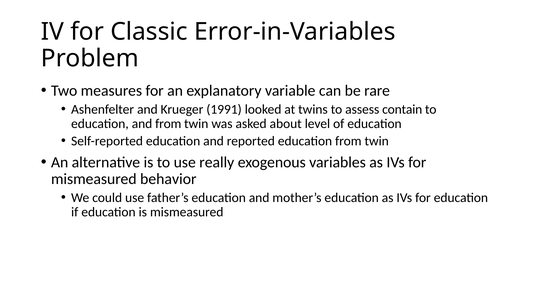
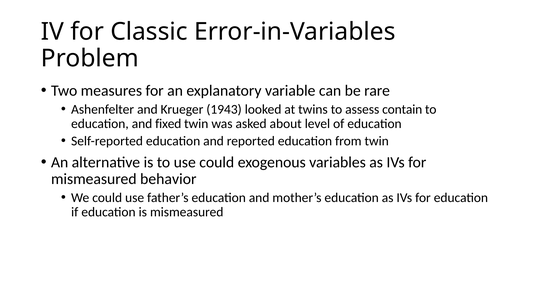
1991: 1991 -> 1943
and from: from -> fixed
use really: really -> could
